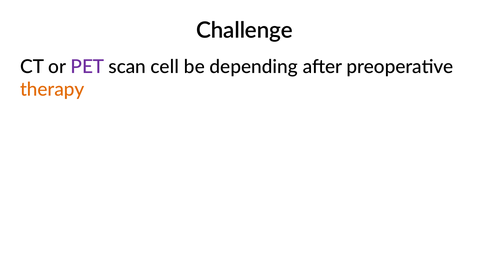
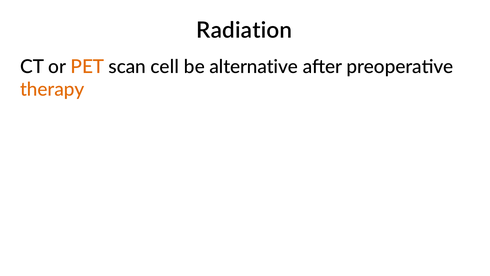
Challenge: Challenge -> Radiation
PET colour: purple -> orange
depending: depending -> alternative
